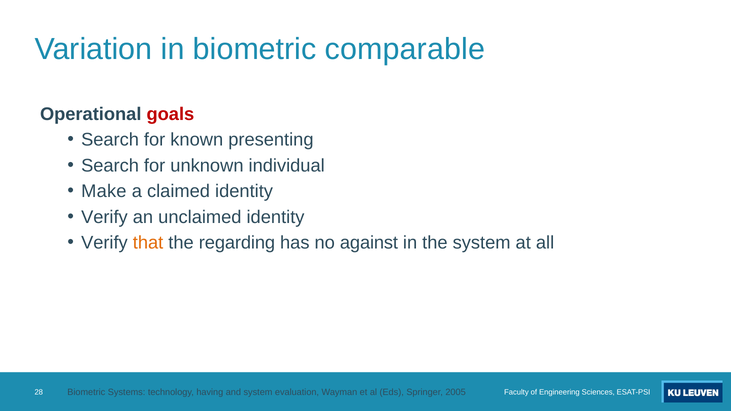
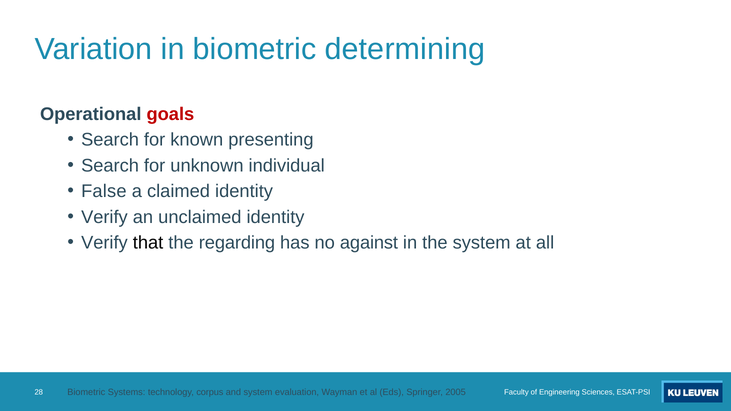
comparable: comparable -> determining
Make: Make -> False
that colour: orange -> black
having: having -> corpus
